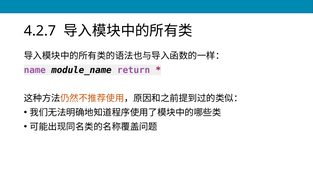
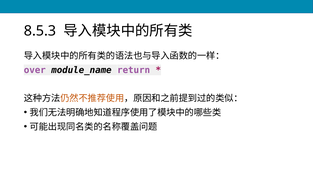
4.2.7: 4.2.7 -> 8.5.3
name: name -> over
